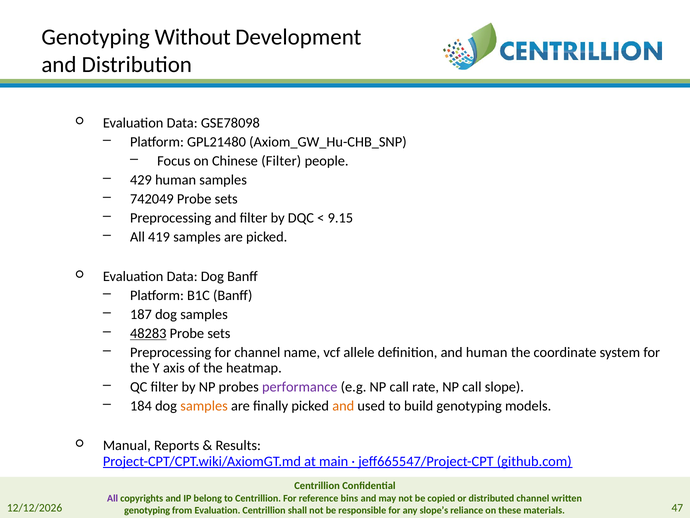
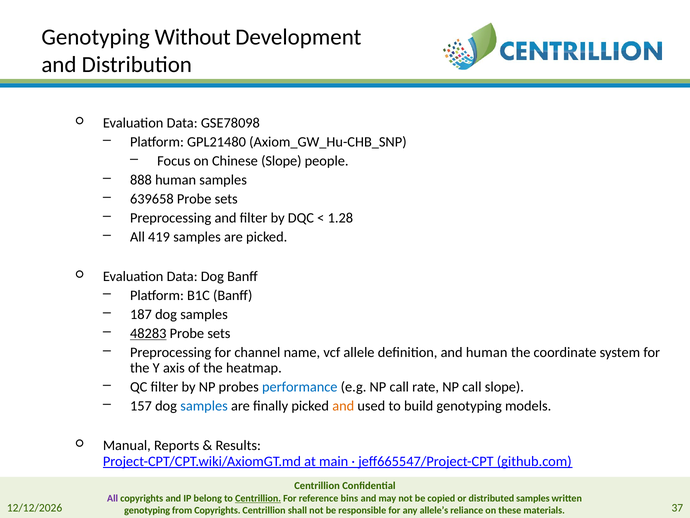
Chinese Filter: Filter -> Slope
429: 429 -> 888
742049: 742049 -> 639658
9.15: 9.15 -> 1.28
performance colour: purple -> blue
184: 184 -> 157
samples at (204, 406) colour: orange -> blue
Centrillion at (258, 498) underline: none -> present
distributed channel: channel -> samples
47: 47 -> 37
from Evaluation: Evaluation -> Copyrights
slope’s: slope’s -> allele’s
